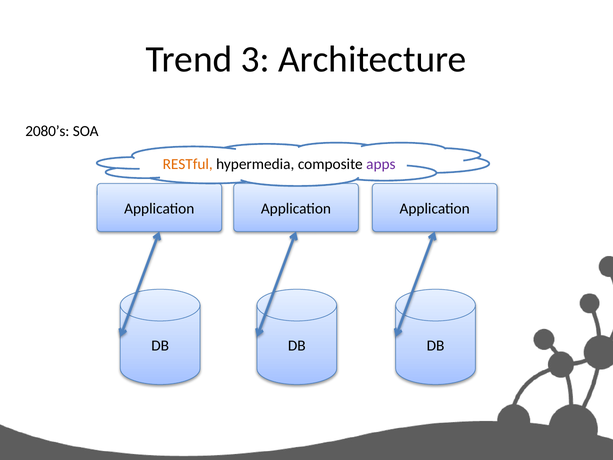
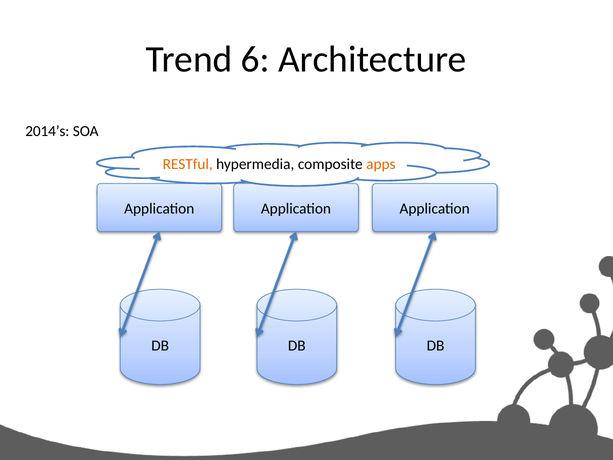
3: 3 -> 6
2080’s: 2080’s -> 2014’s
apps colour: purple -> orange
